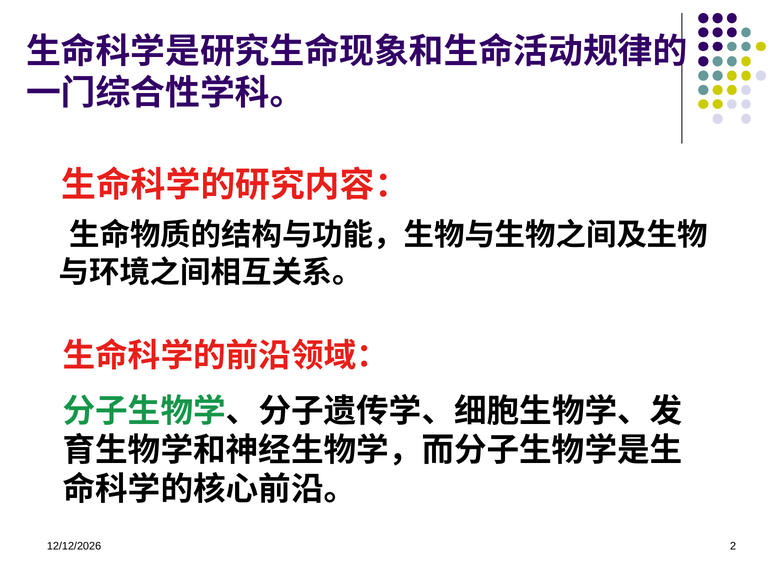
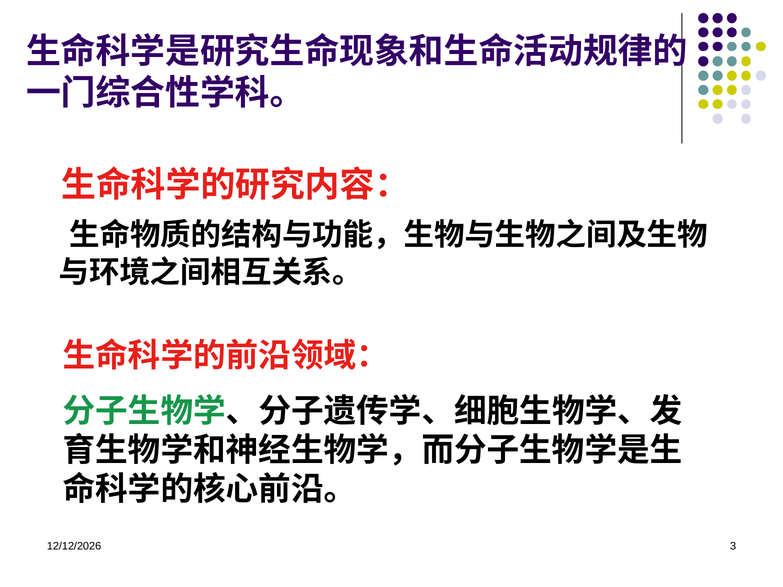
2: 2 -> 3
